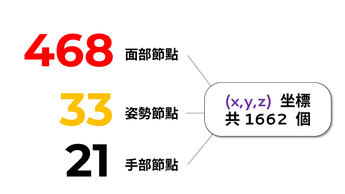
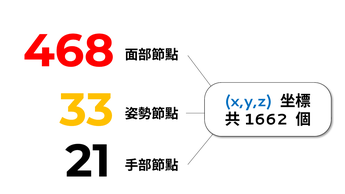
x,y,z colour: purple -> blue
